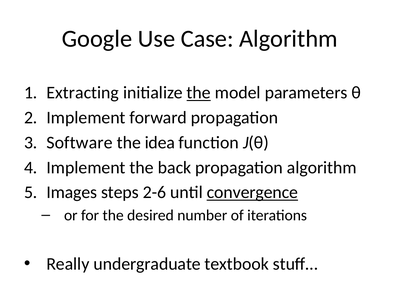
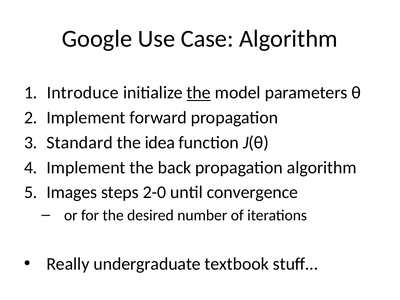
Extracting: Extracting -> Introduce
Software: Software -> Standard
2-6: 2-6 -> 2-0
convergence underline: present -> none
